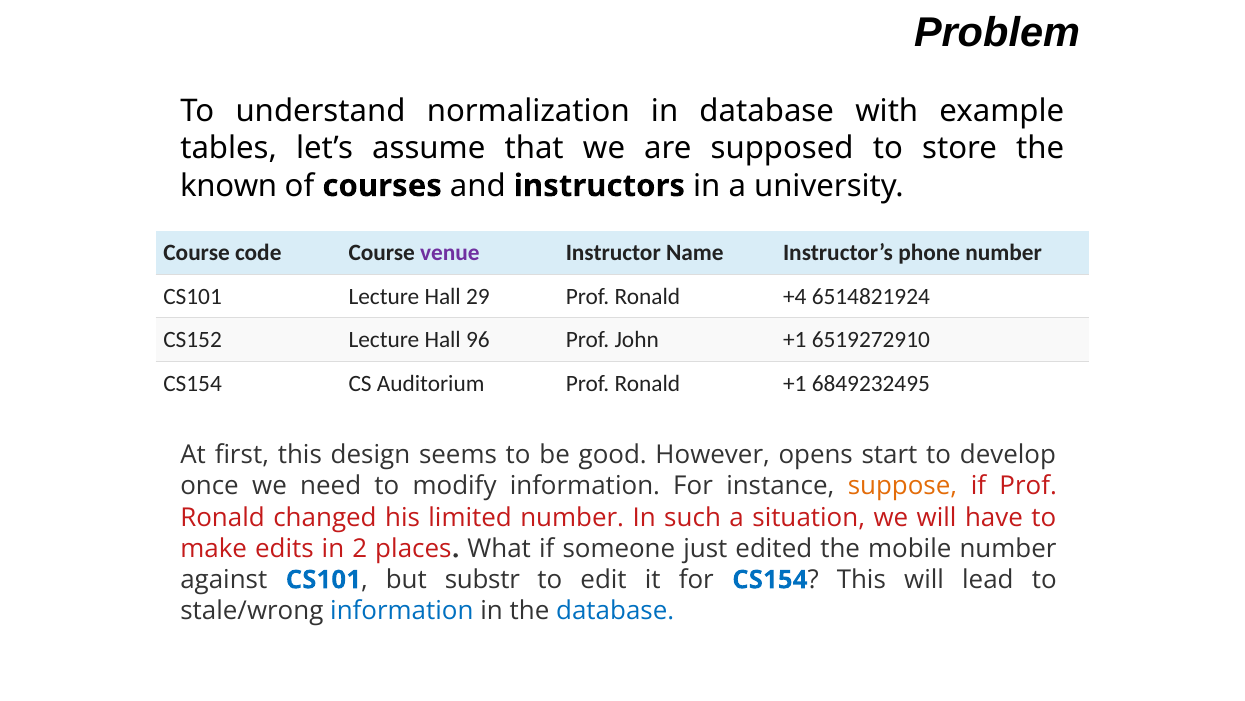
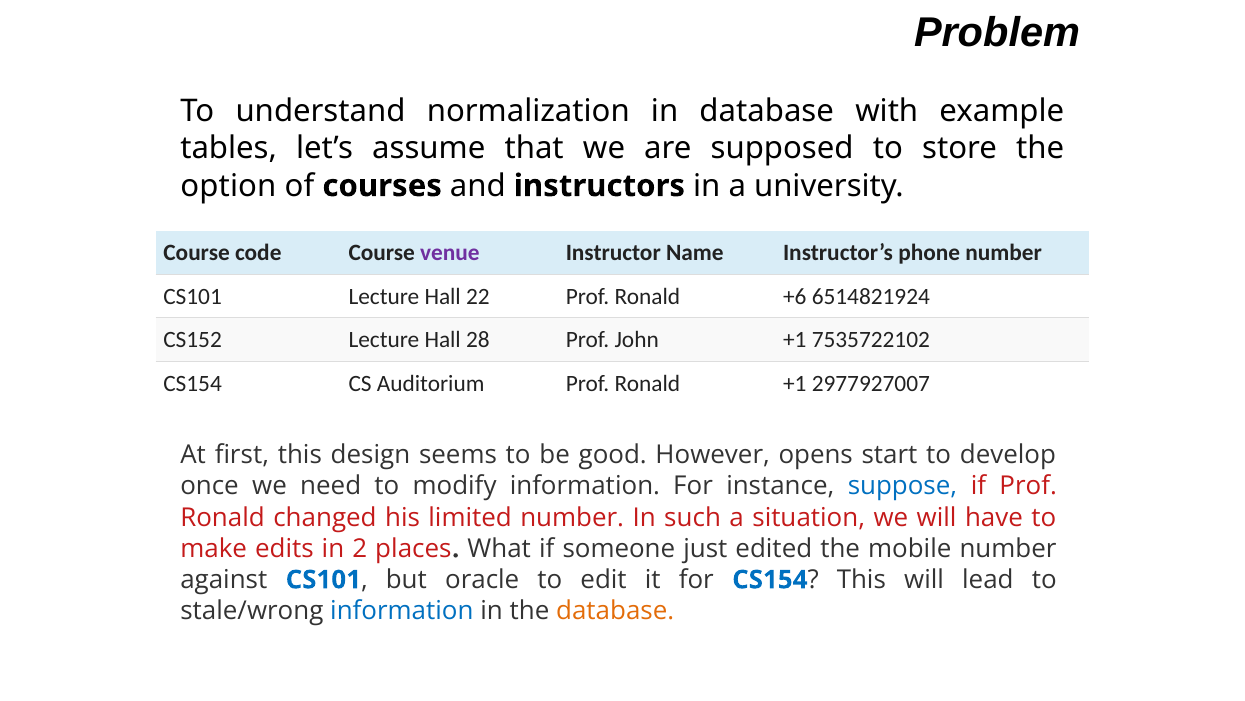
known: known -> option
29: 29 -> 22
+4: +4 -> +6
96: 96 -> 28
6519272910: 6519272910 -> 7535722102
6849232495: 6849232495 -> 2977927007
suppose colour: orange -> blue
substr: substr -> oracle
database at (615, 610) colour: blue -> orange
